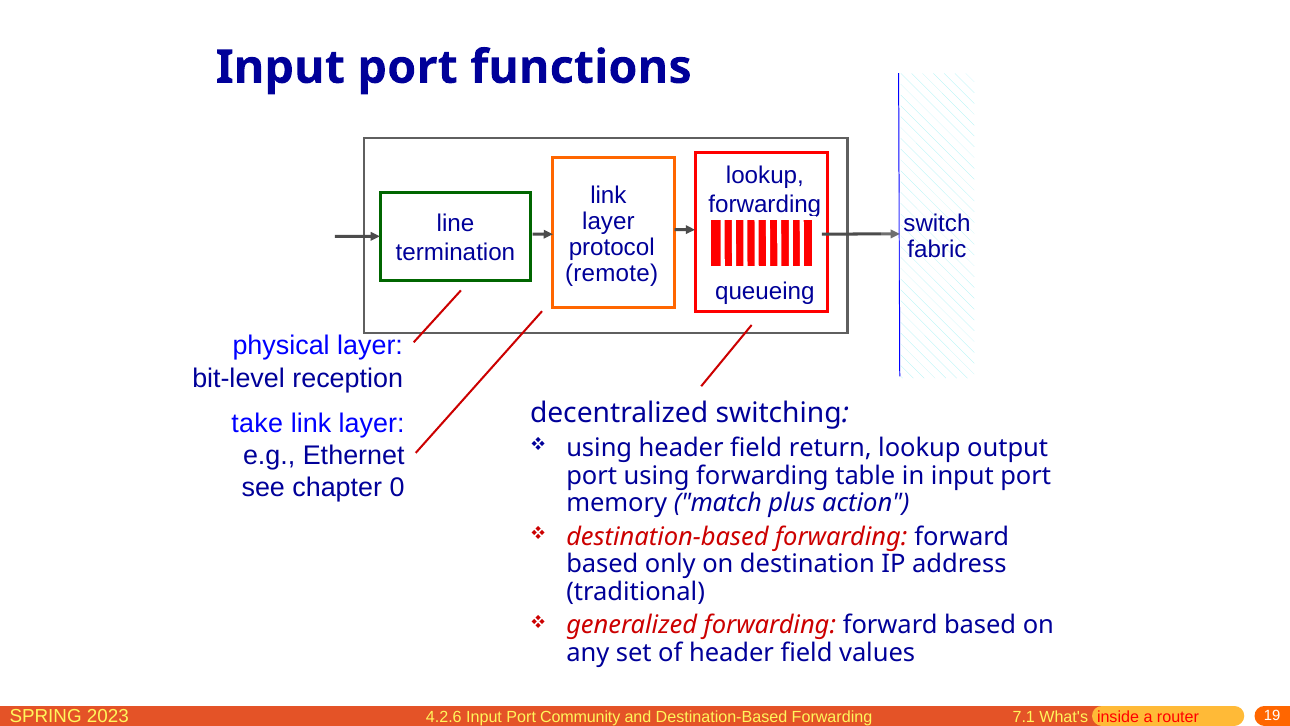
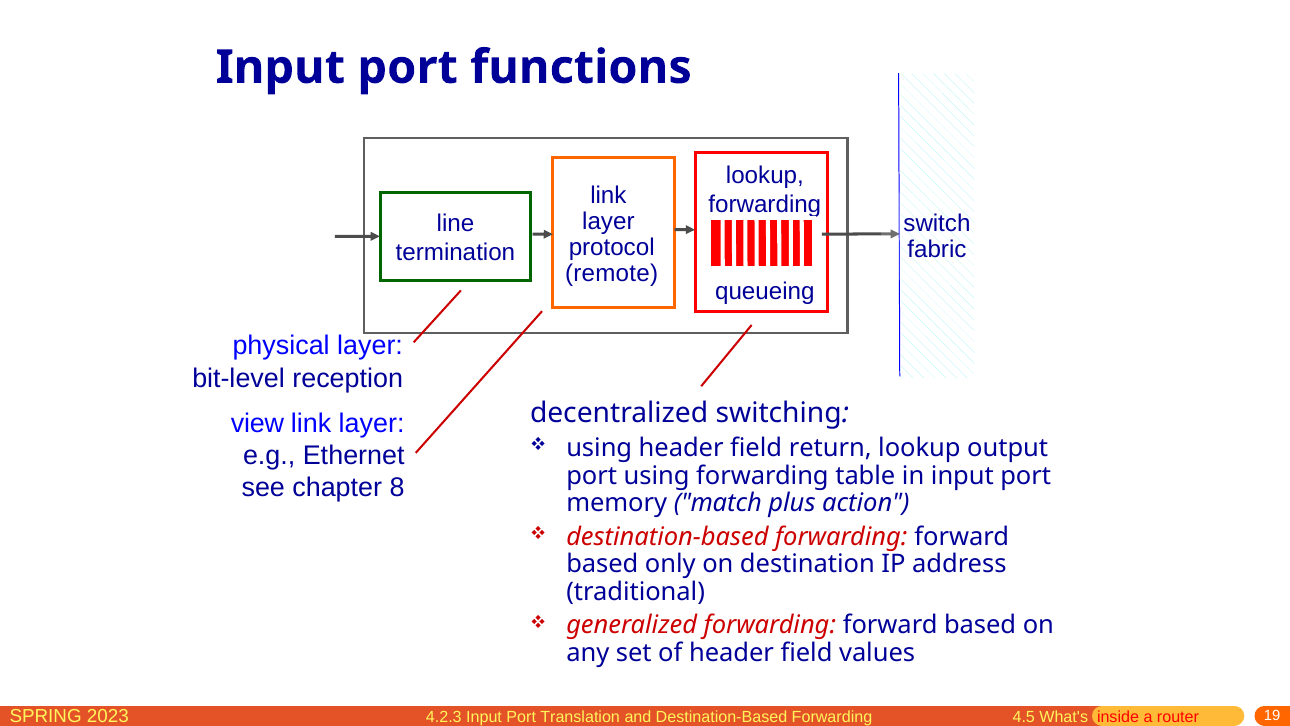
take: take -> view
0: 0 -> 8
4.2.6: 4.2.6 -> 4.2.3
Community: Community -> Translation
7.1: 7.1 -> 4.5
